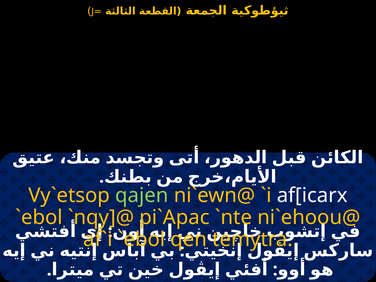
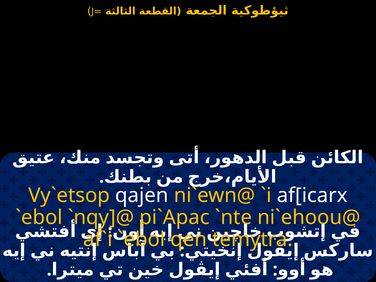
qajen colour: light green -> white
